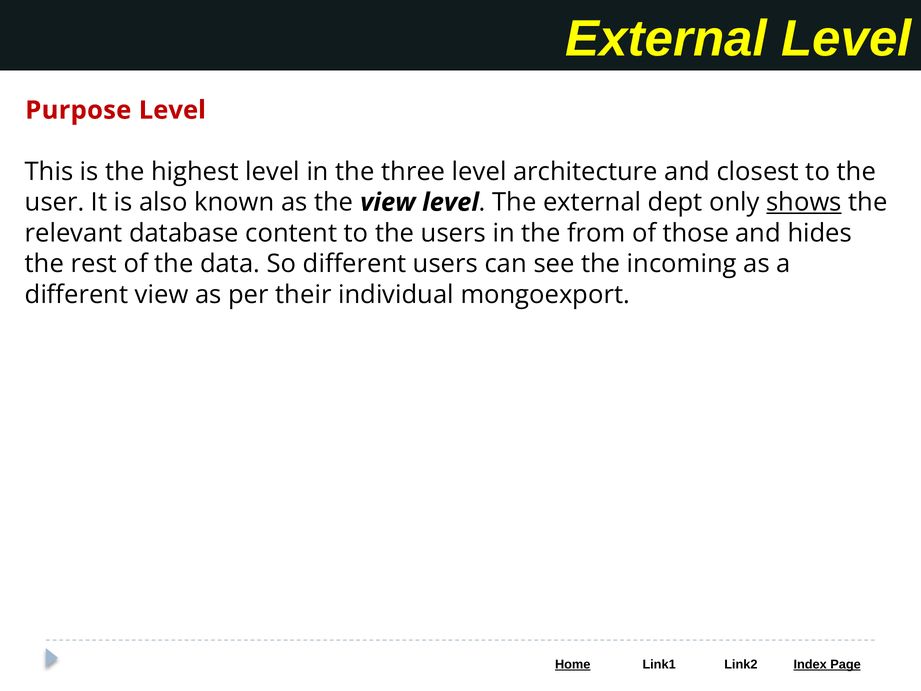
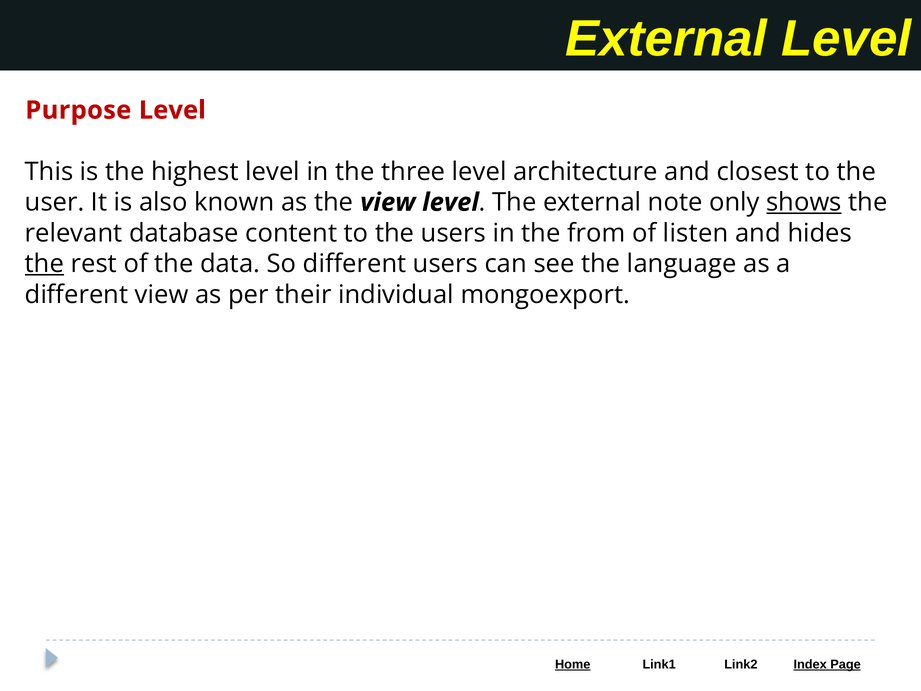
dept: dept -> note
those: those -> listen
the at (44, 264) underline: none -> present
incoming: incoming -> language
